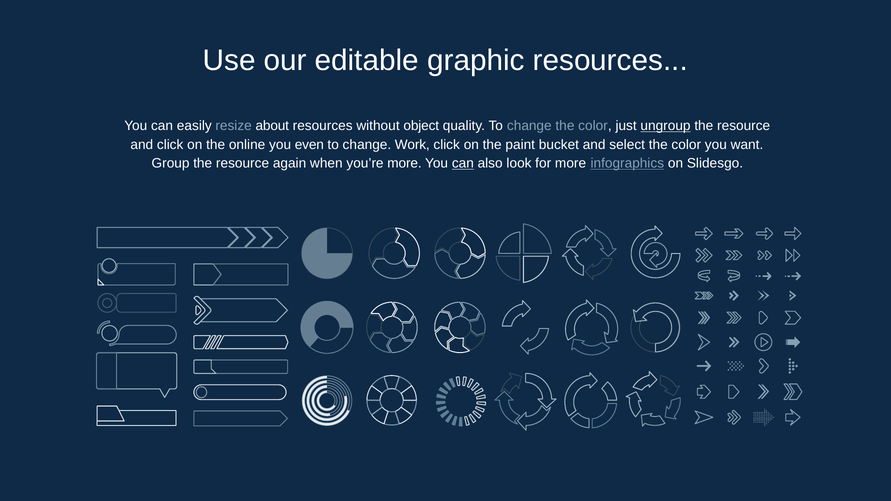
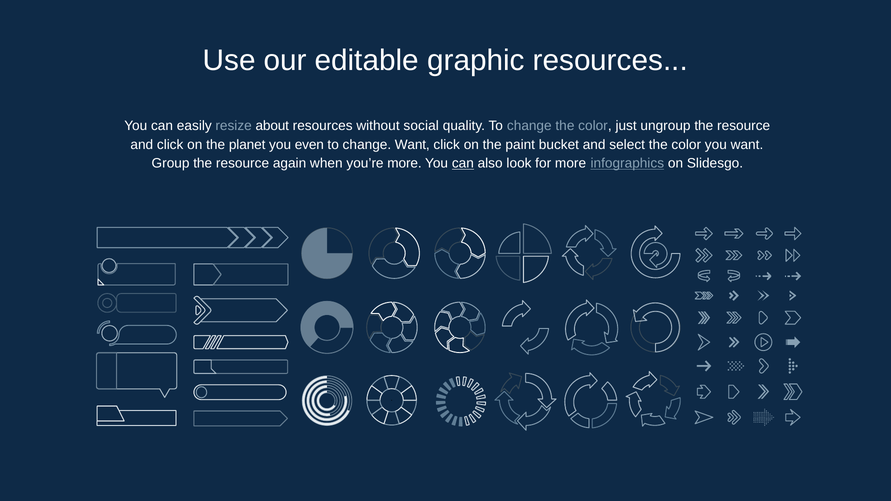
object: object -> social
ungroup underline: present -> none
online: online -> planet
change Work: Work -> Want
